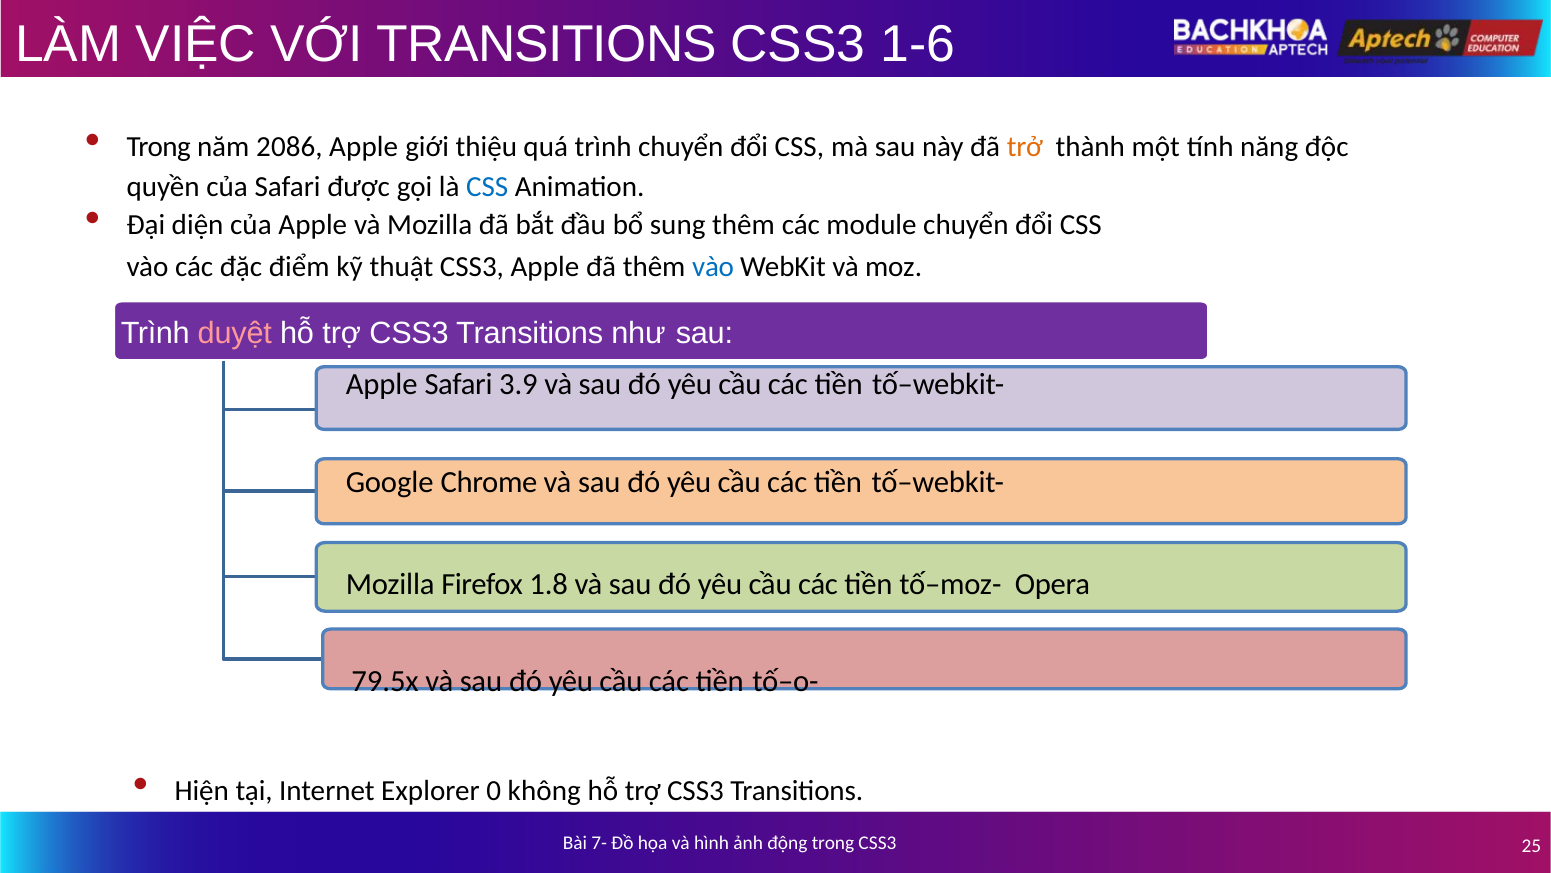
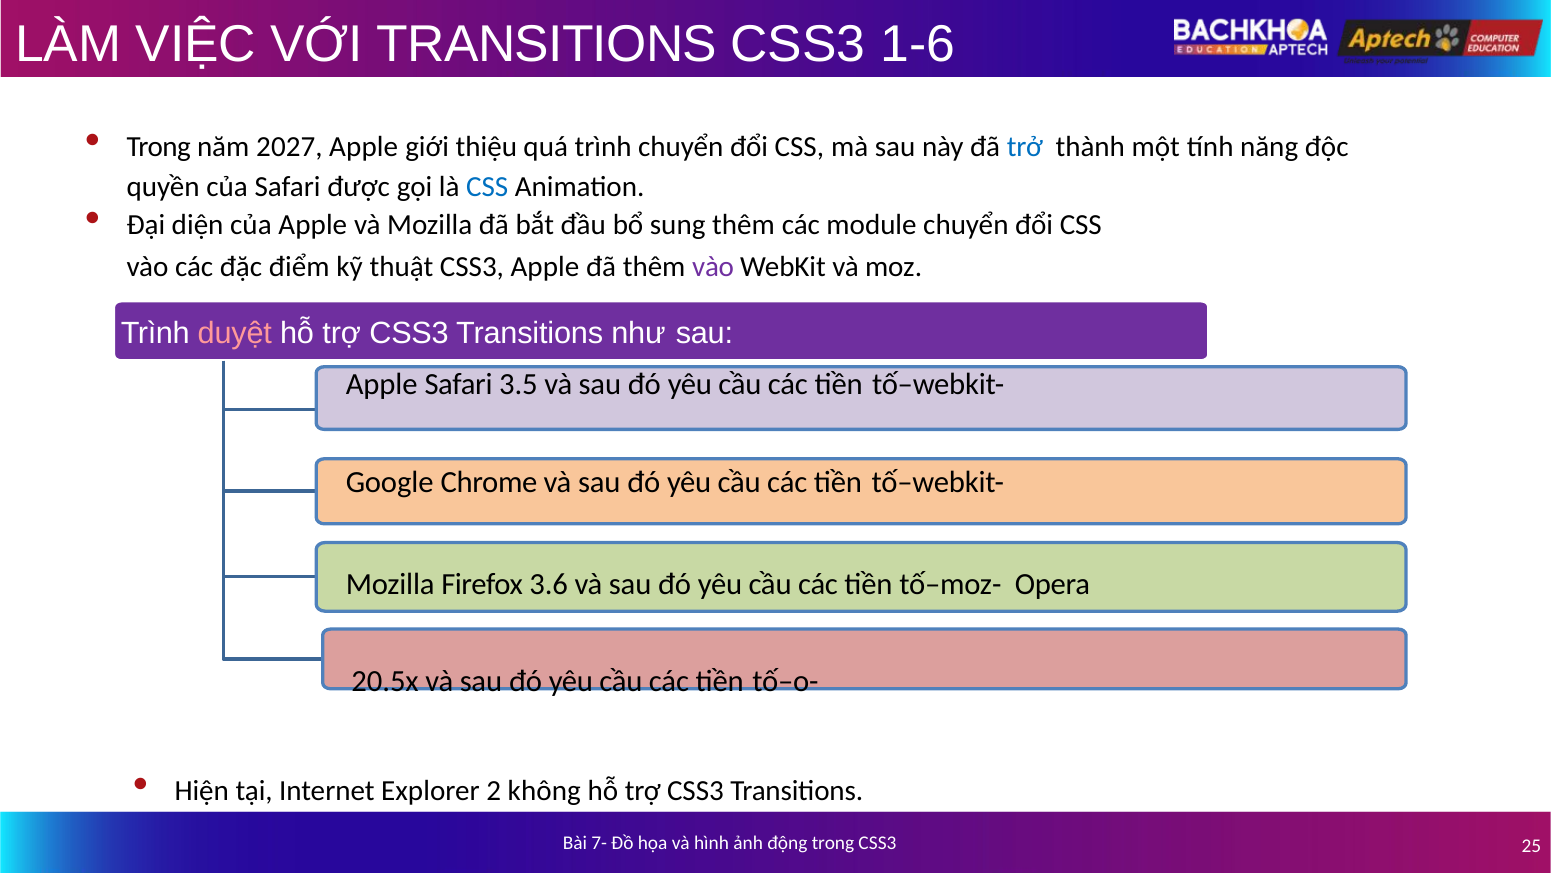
2086: 2086 -> 2027
trở colour: orange -> blue
vào at (713, 266) colour: blue -> purple
3.9: 3.9 -> 3.5
1.8: 1.8 -> 3.6
79.5x: 79.5x -> 20.5x
0: 0 -> 2
